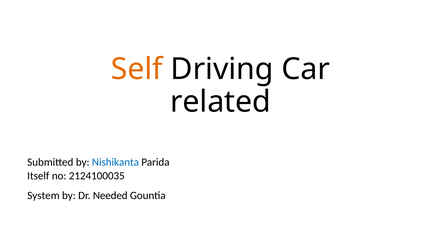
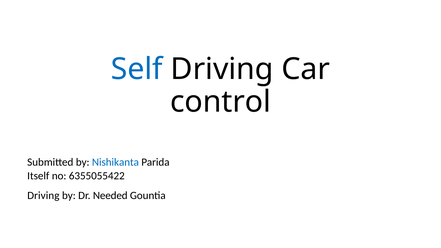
Self colour: orange -> blue
related: related -> control
2124100035: 2124100035 -> 6355055422
System at (43, 196): System -> Driving
